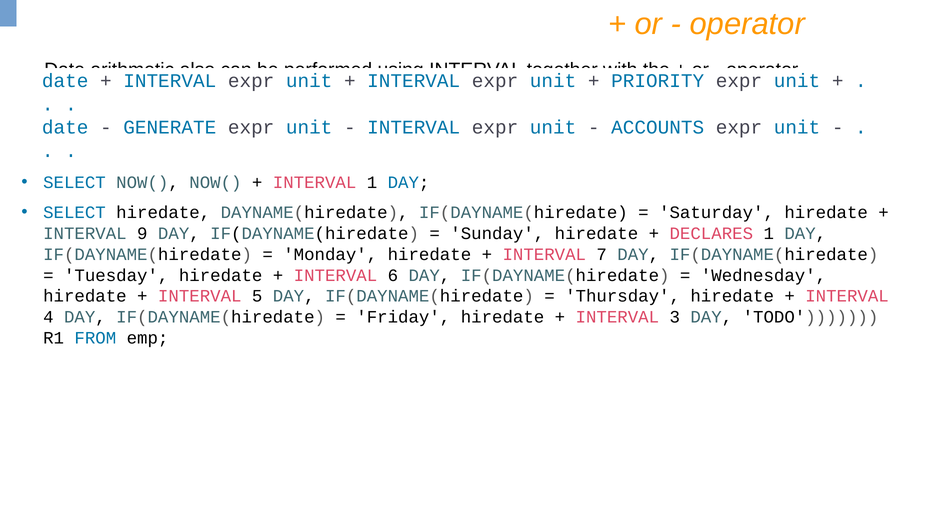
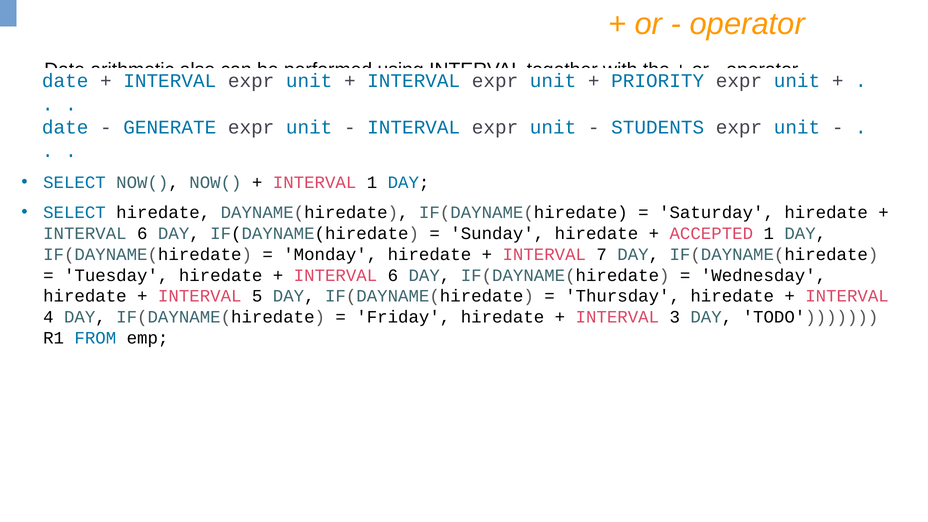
ACCOUNTS: ACCOUNTS -> STUDENTS
9 at (142, 233): 9 -> 6
DECLARES: DECLARES -> ACCEPTED
